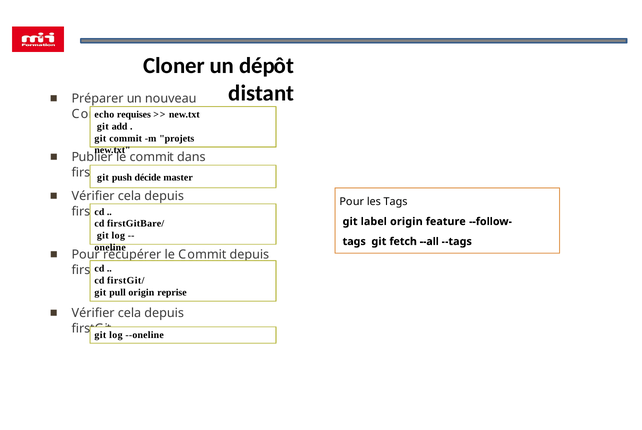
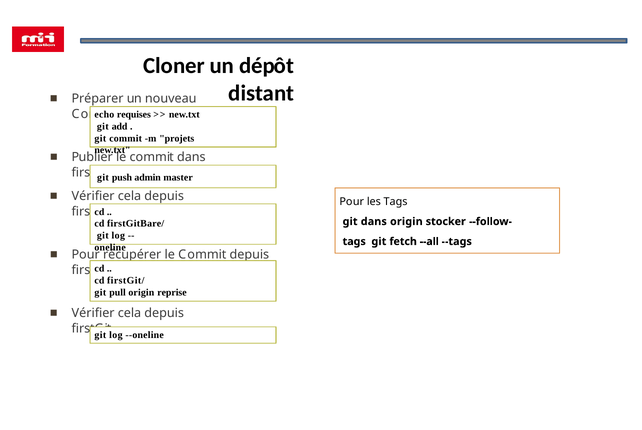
décide: décide -> admin
git label: label -> dans
feature: feature -> stocker
